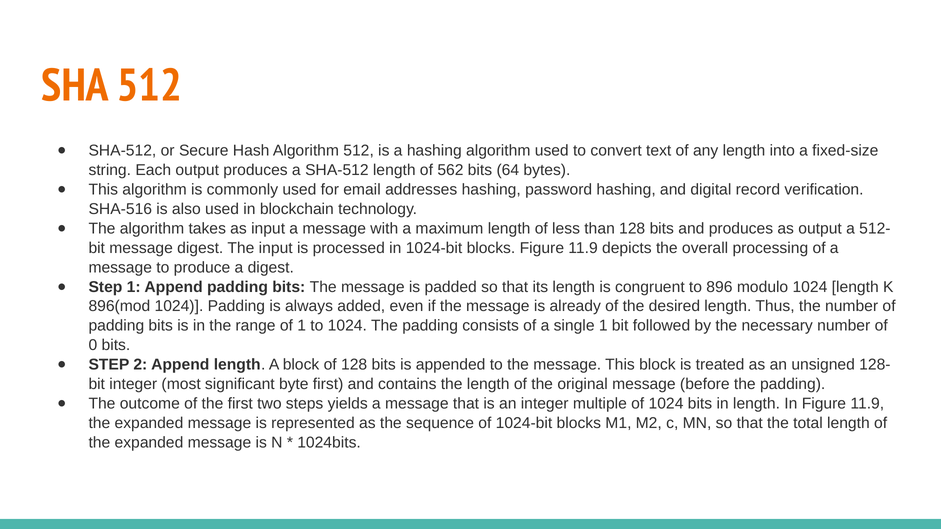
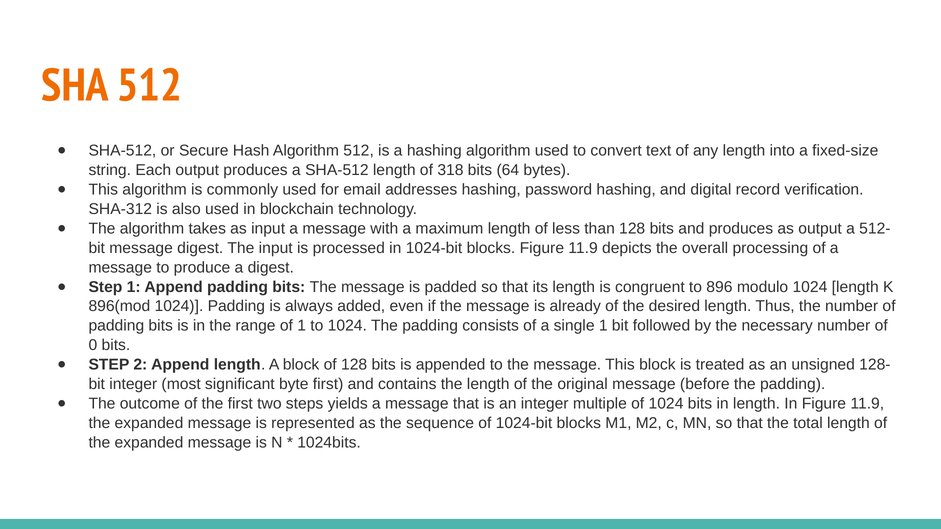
562: 562 -> 318
SHA-516: SHA-516 -> SHA-312
